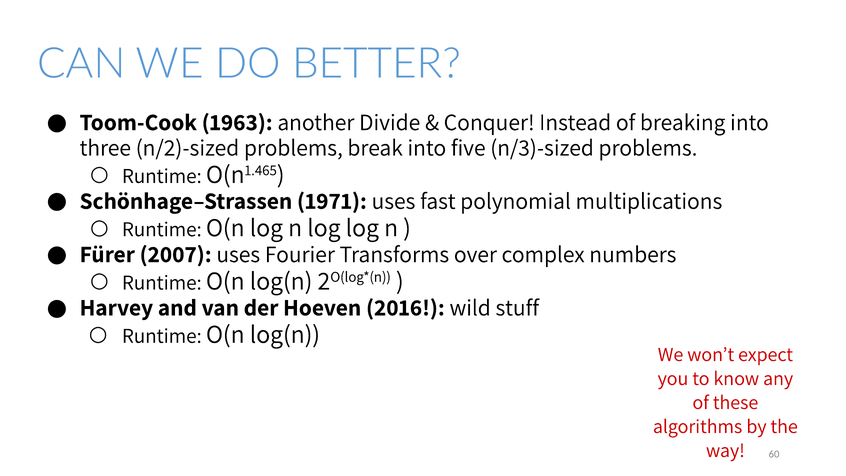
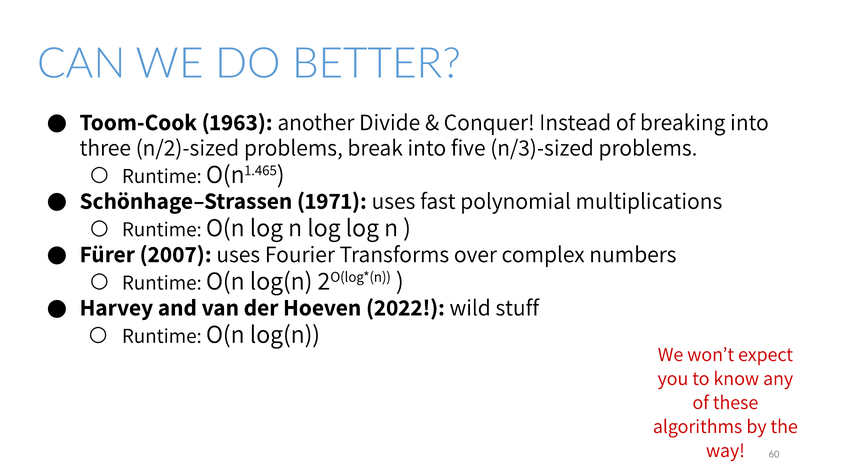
2016: 2016 -> 2022
